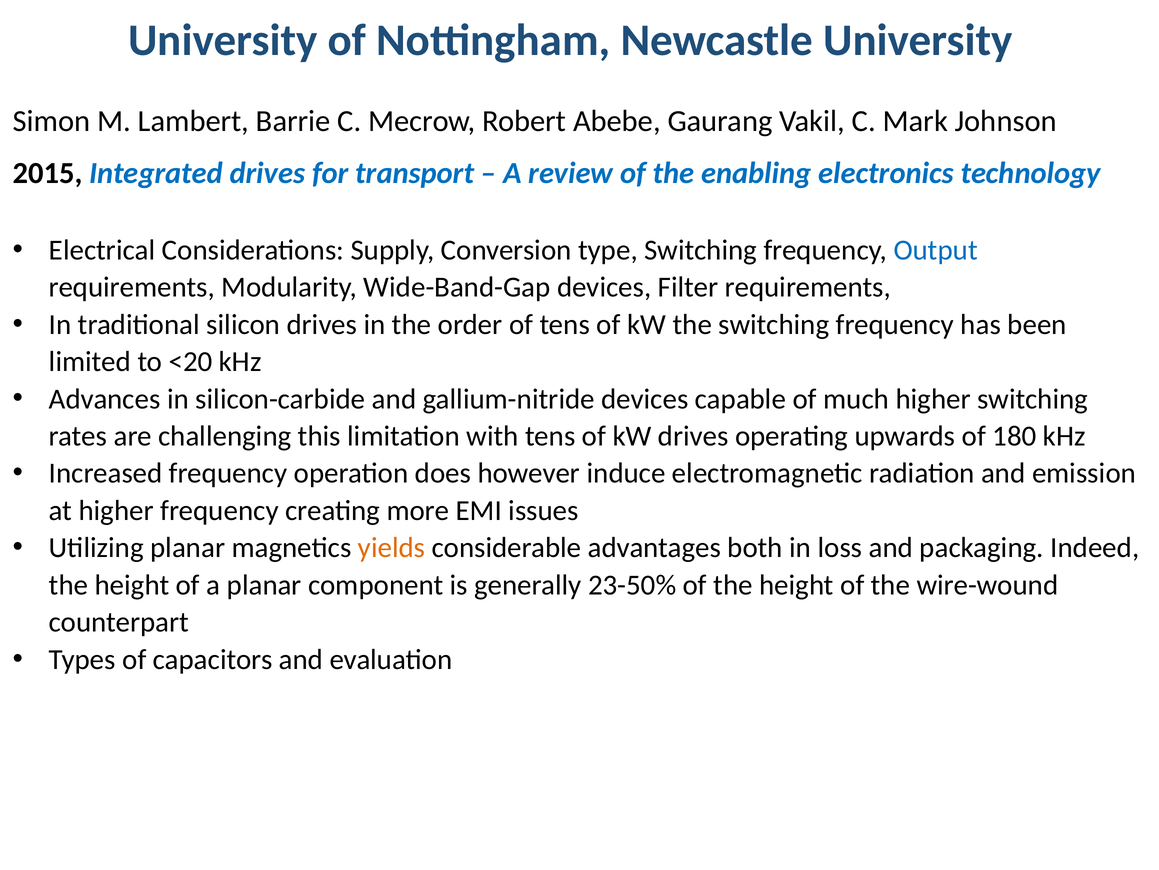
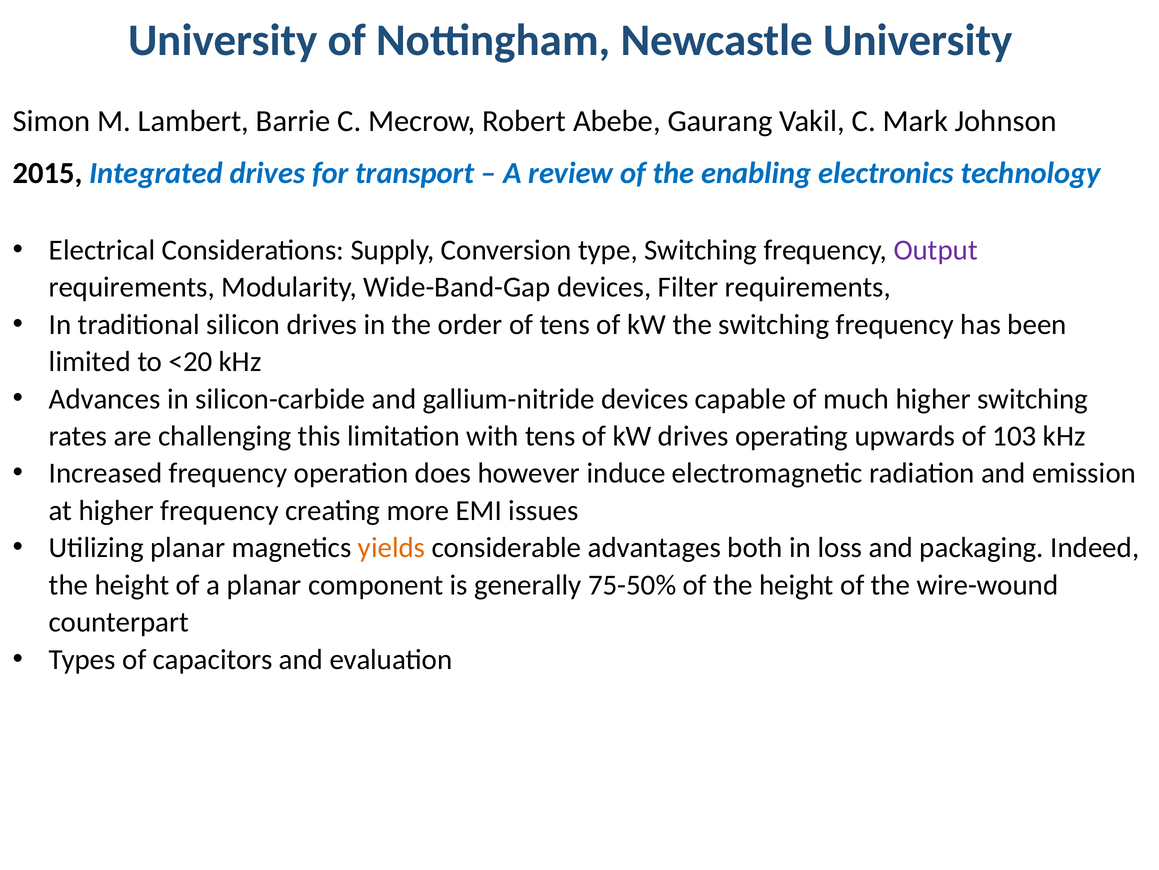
Output colour: blue -> purple
180: 180 -> 103
23-50%: 23-50% -> 75-50%
